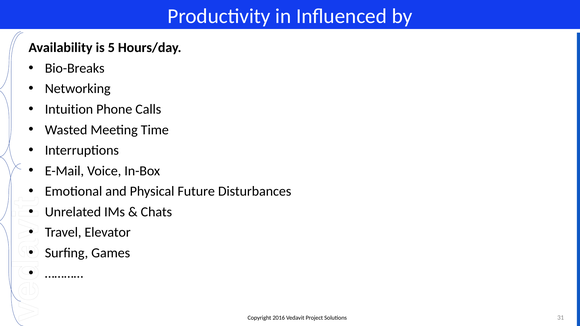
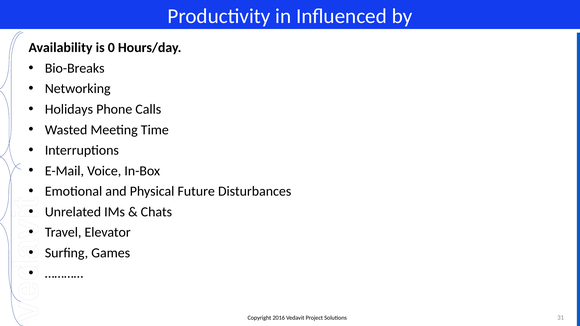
5: 5 -> 0
Intuition: Intuition -> Holidays
